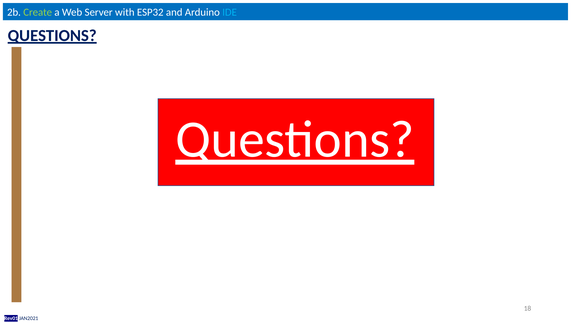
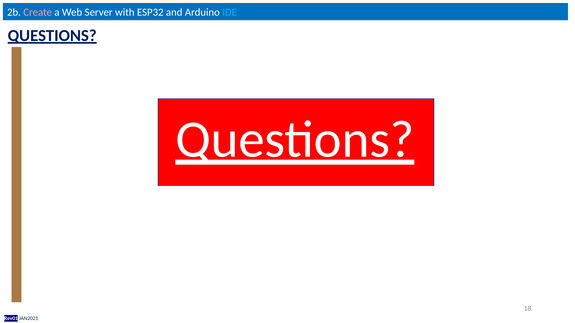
Create colour: light green -> pink
